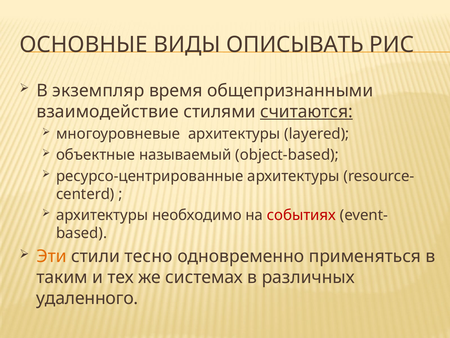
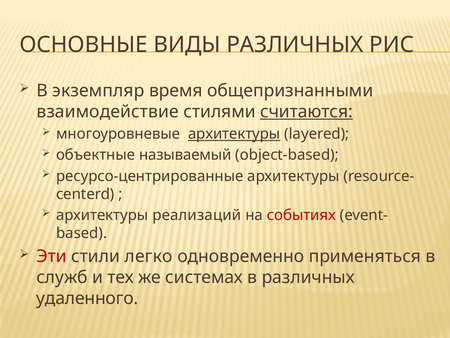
ВИДЫ ОПИСЫВАТЬ: ОПИСЫВАТЬ -> РАЗЛИЧНЫХ
архитектуры at (234, 134) underline: none -> present
необходимо: необходимо -> реализаций
Эти colour: orange -> red
тесно: тесно -> легко
таким: таким -> служб
